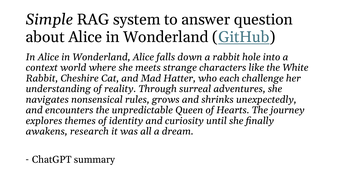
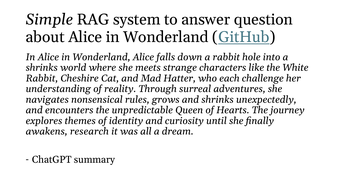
context at (42, 68): context -> shrinks
